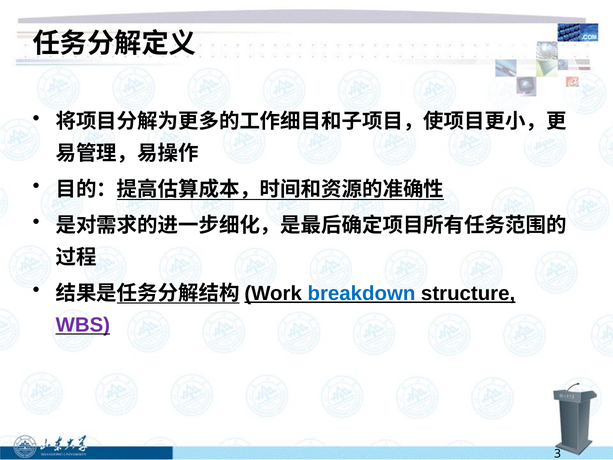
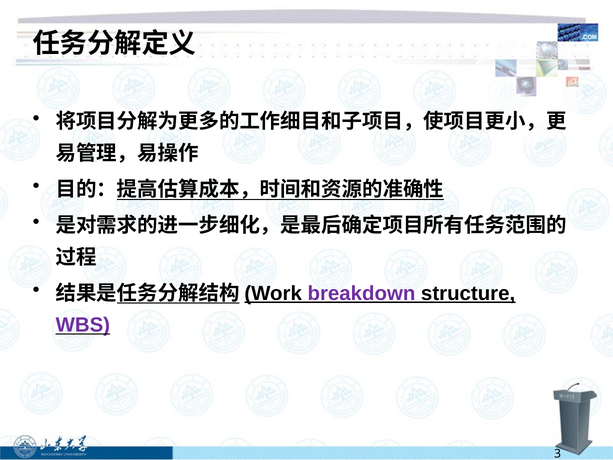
breakdown colour: blue -> purple
